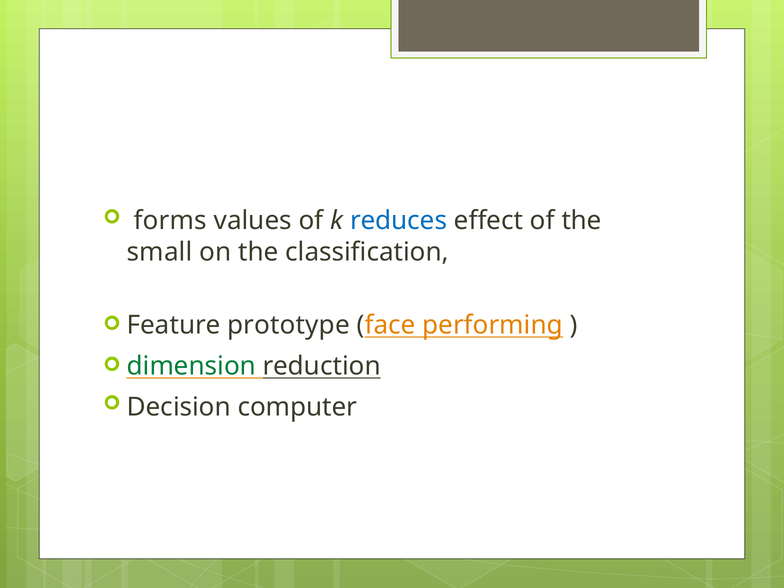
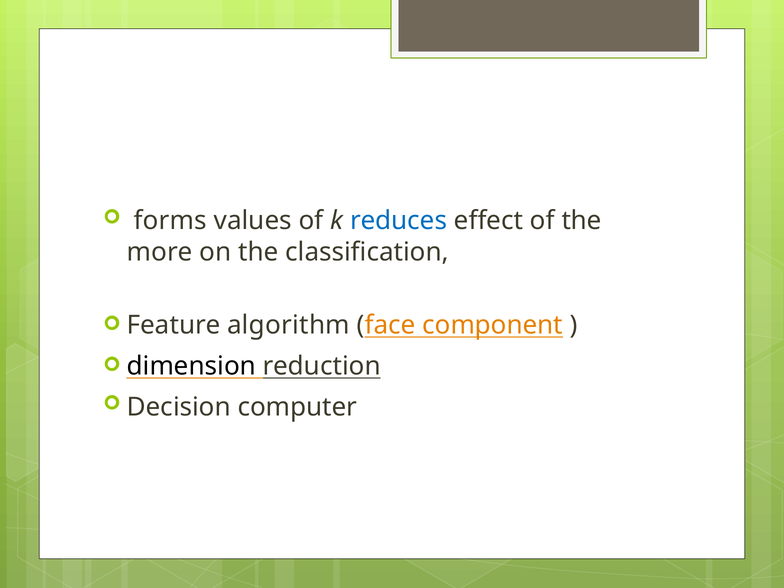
small: small -> more
prototype: prototype -> algorithm
performing: performing -> component
dimension colour: green -> black
